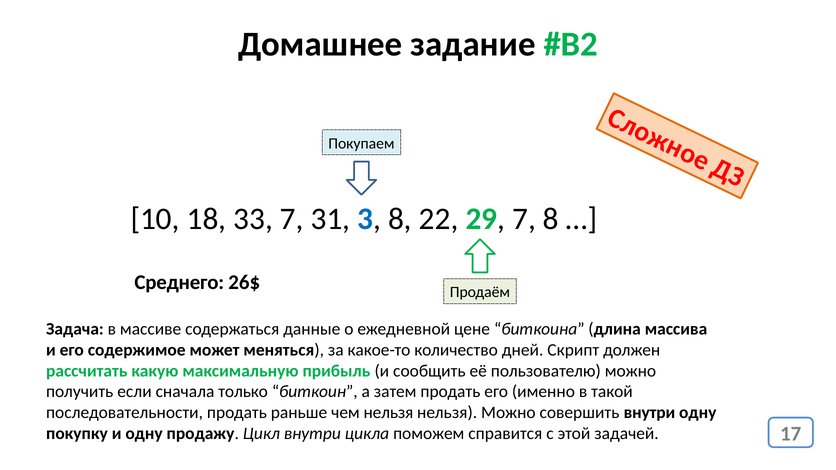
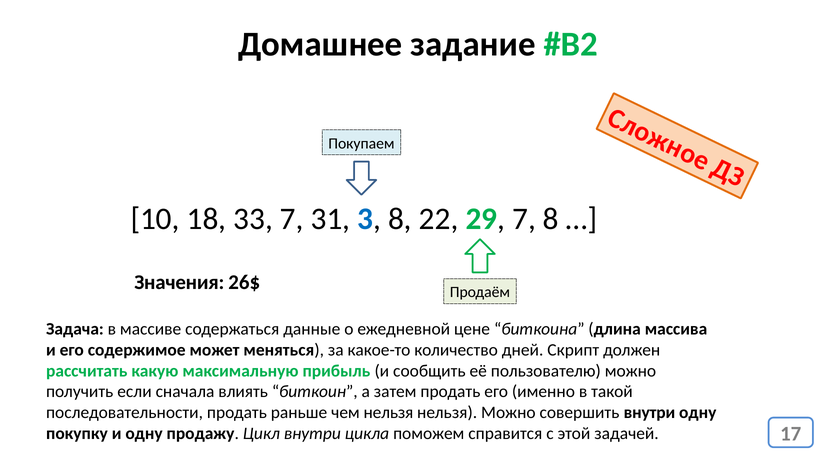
Среднего: Среднего -> Значения
только: только -> влиять
